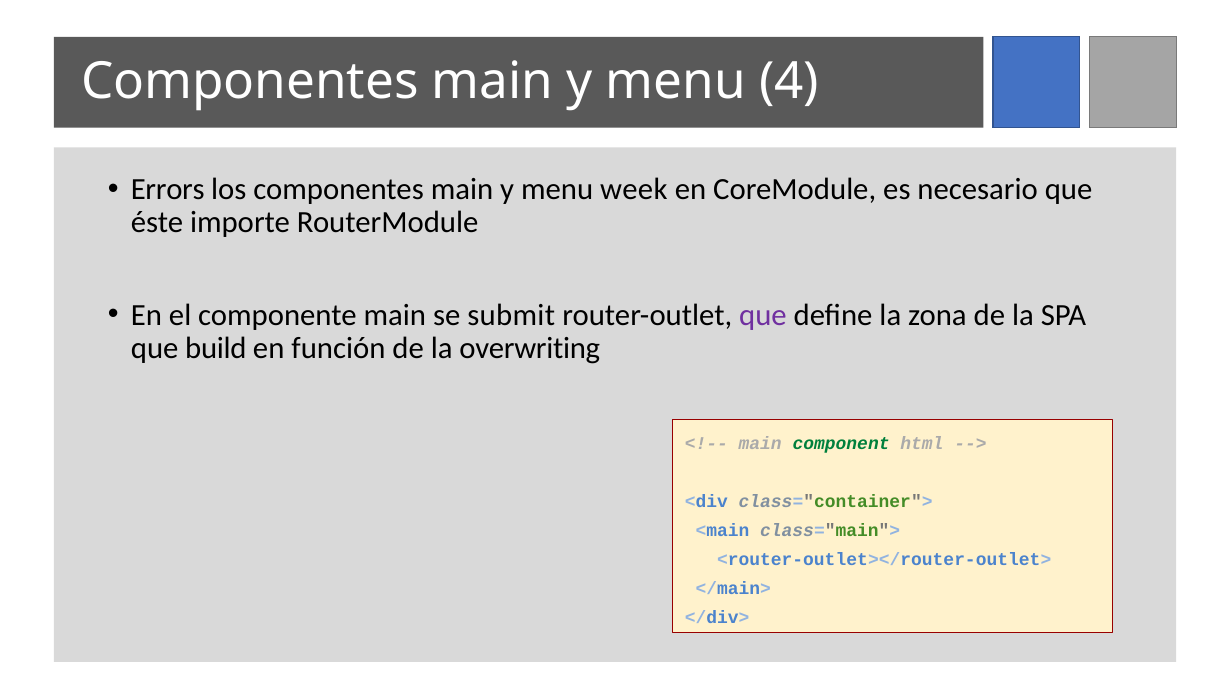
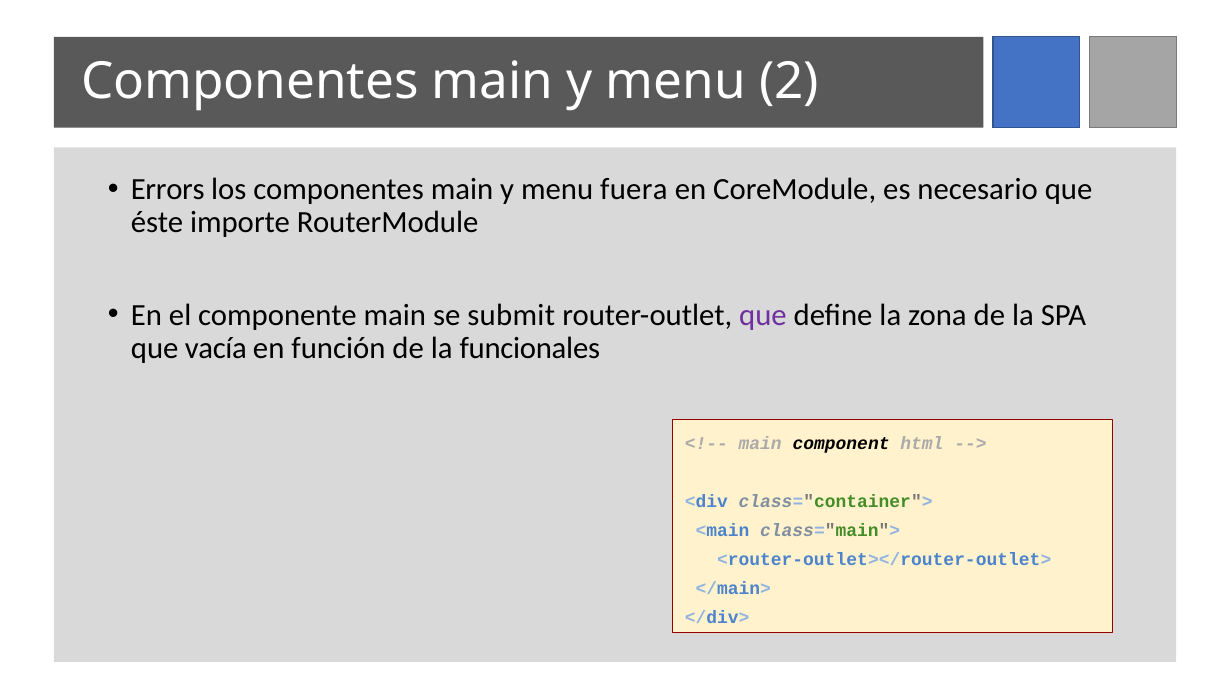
4: 4 -> 2
week: week -> fuera
build: build -> vacía
overwriting: overwriting -> funcionales
component colour: green -> black
